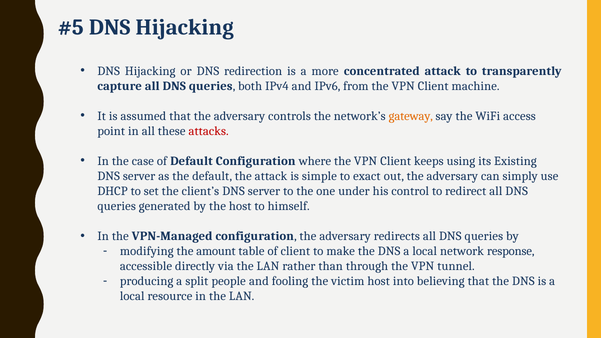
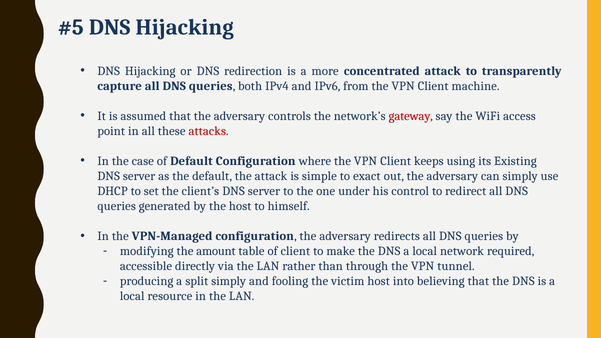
gateway colour: orange -> red
response: response -> required
split people: people -> simply
